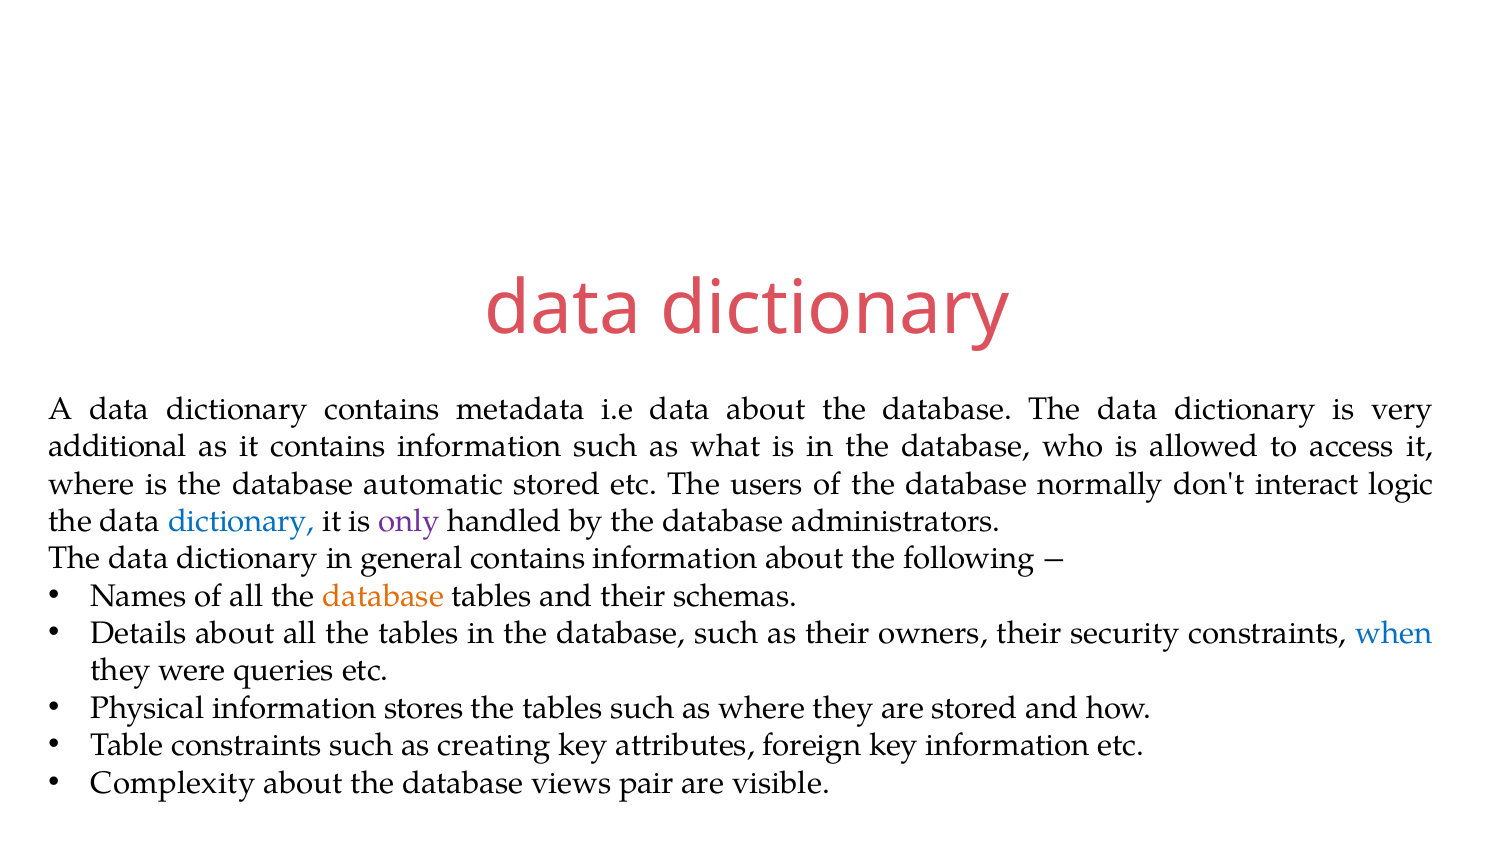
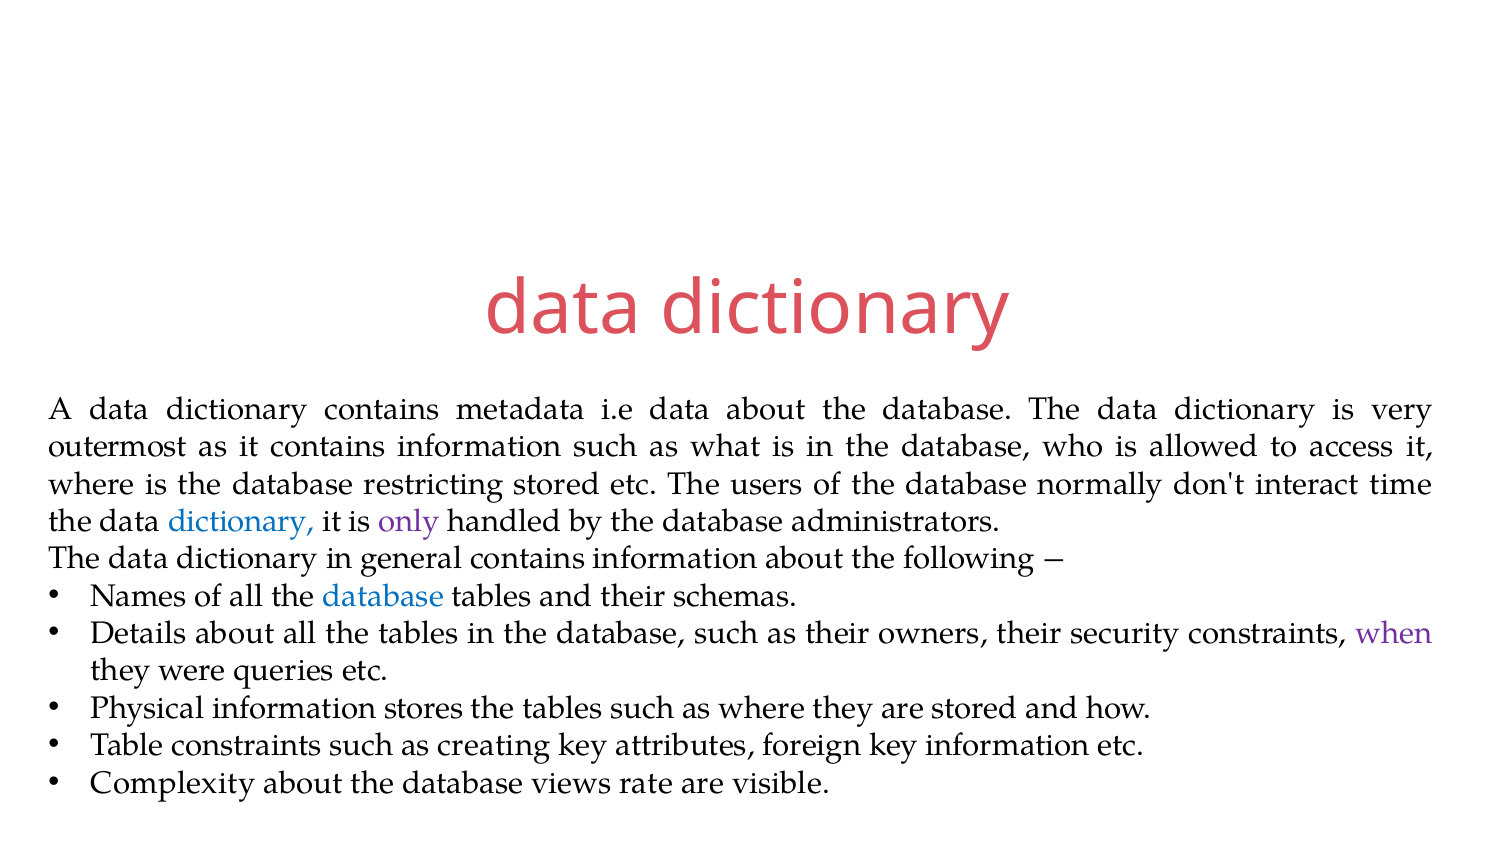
additional: additional -> outermost
automatic: automatic -> restricting
logic: logic -> time
database at (383, 596) colour: orange -> blue
when colour: blue -> purple
pair: pair -> rate
